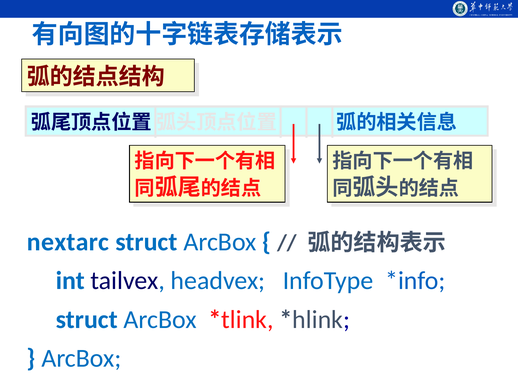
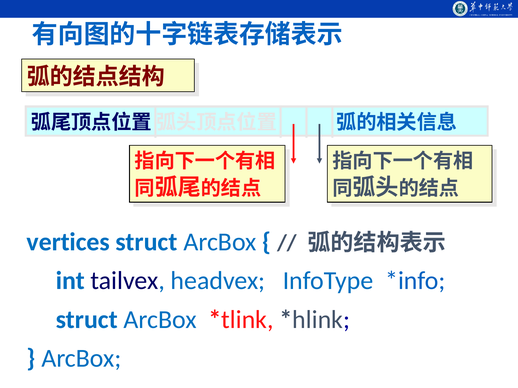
nextarc: nextarc -> vertices
